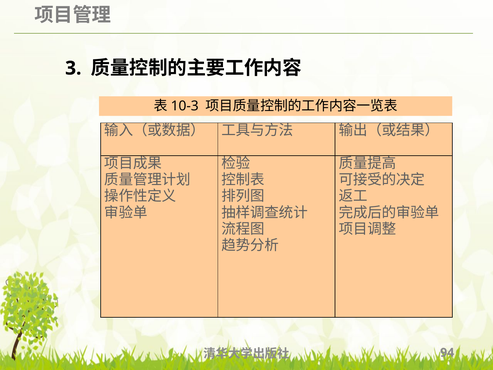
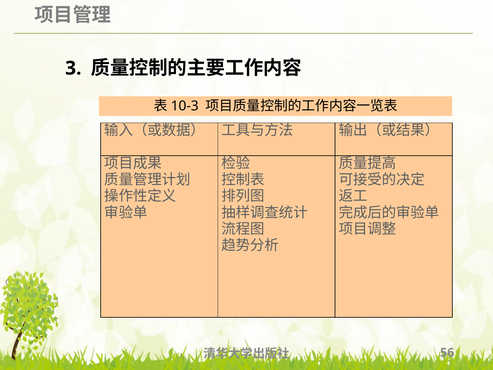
94: 94 -> 56
